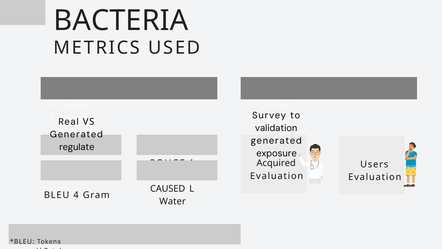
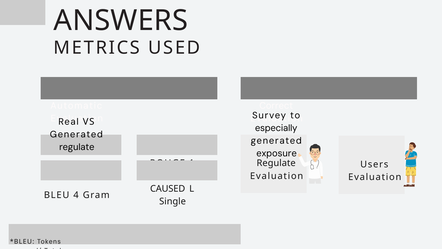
BACTERIA: BACTERIA -> ANSWERS
validation: validation -> especially
Acquired at (276, 163): Acquired -> Regulate
Water: Water -> Single
